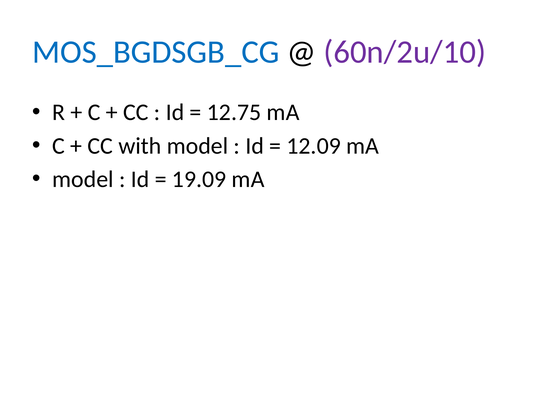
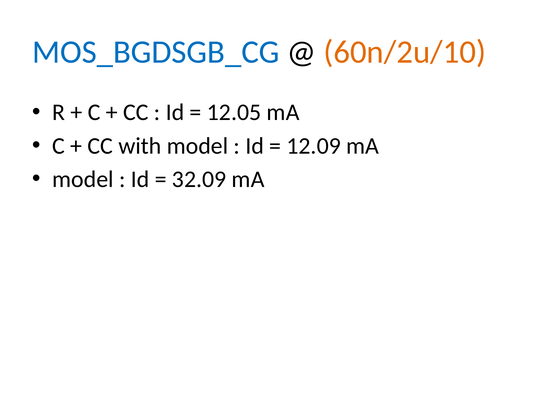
60n/2u/10 colour: purple -> orange
12.75: 12.75 -> 12.05
19.09: 19.09 -> 32.09
